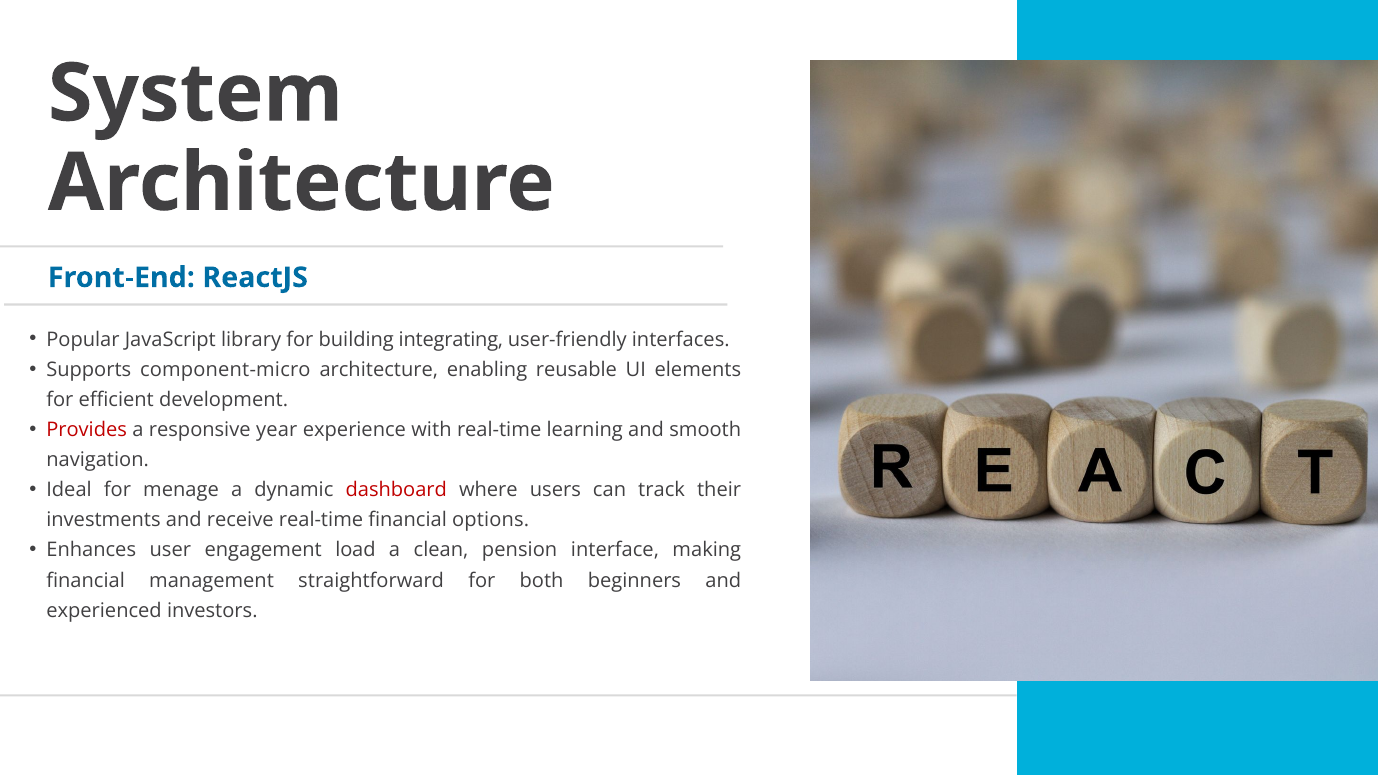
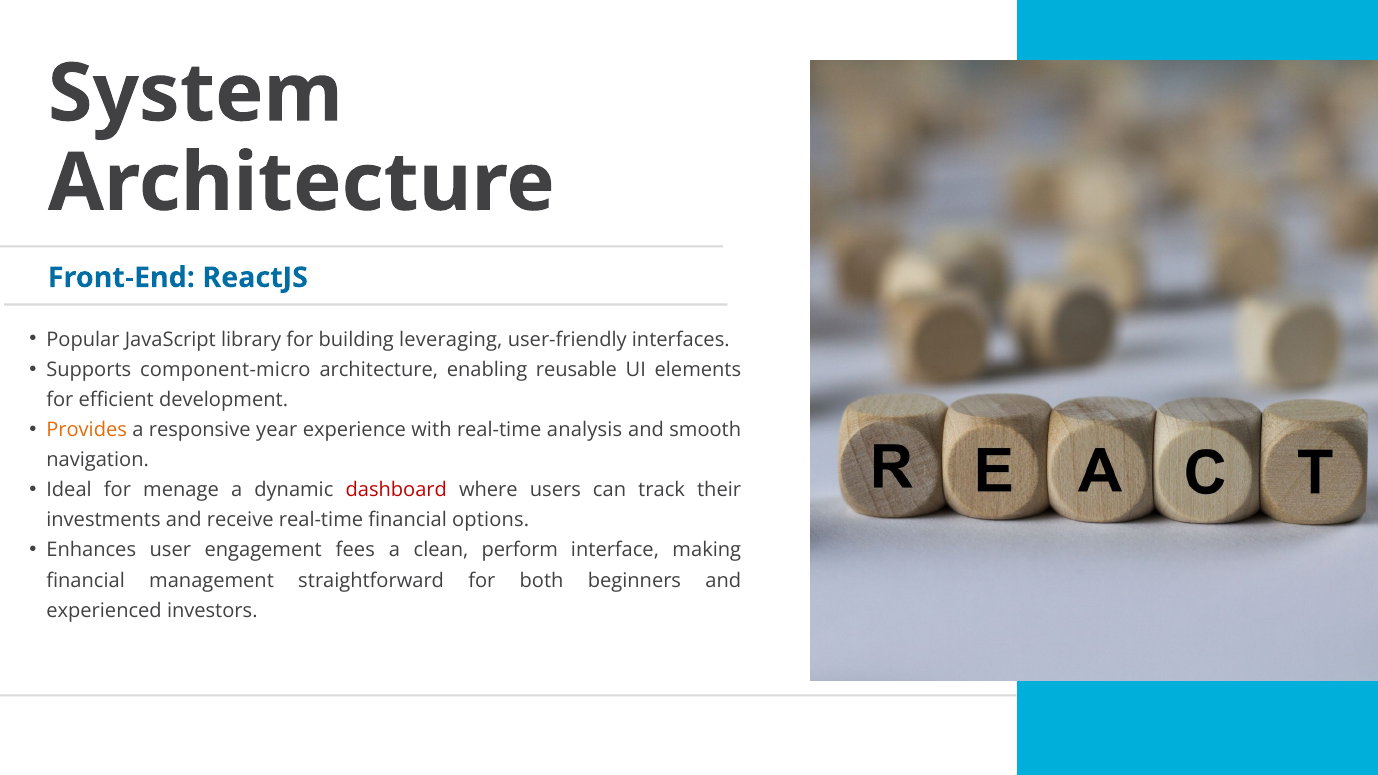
integrating: integrating -> leveraging
Provides colour: red -> orange
learning: learning -> analysis
load: load -> fees
pension: pension -> perform
